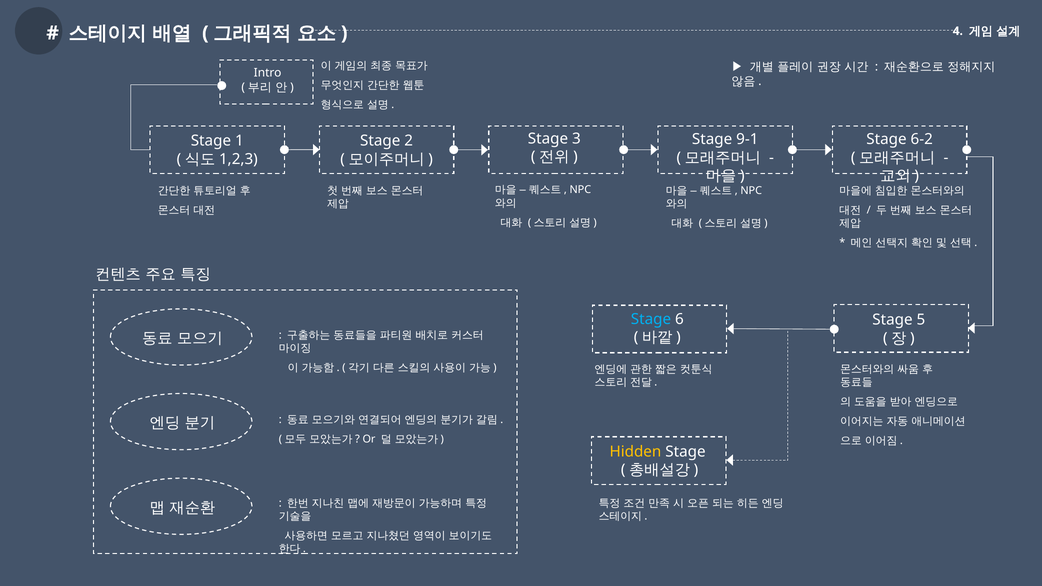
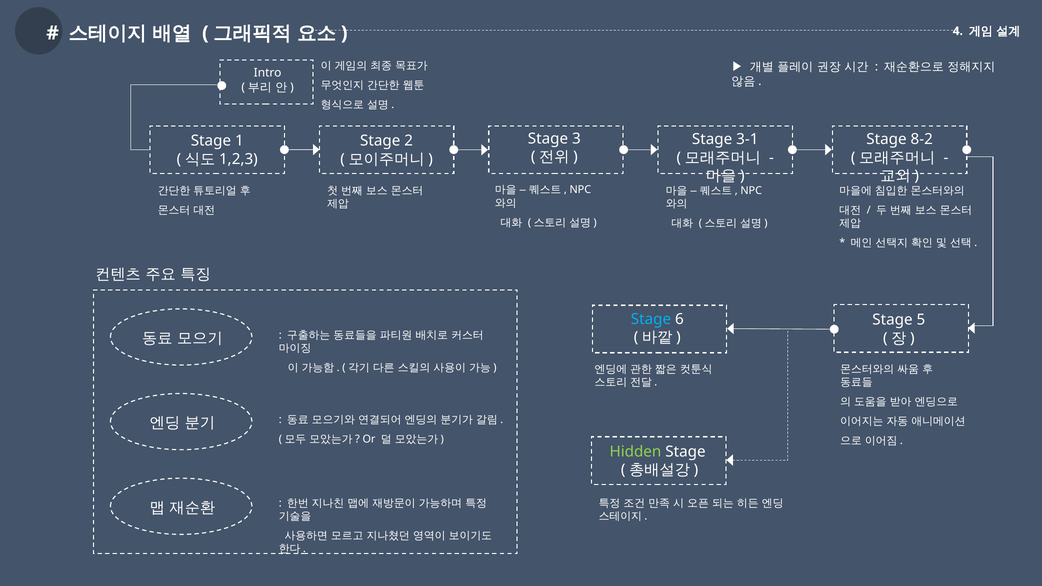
9-1: 9-1 -> 3-1
6-2: 6-2 -> 8-2
Hidden colour: yellow -> light green
